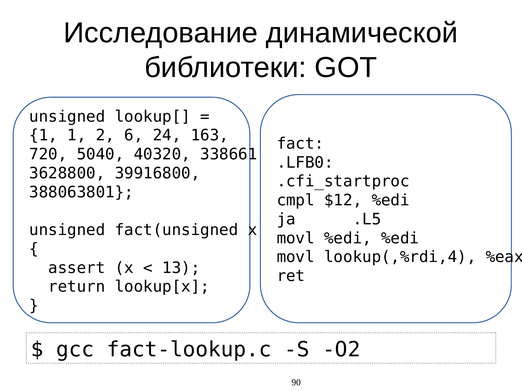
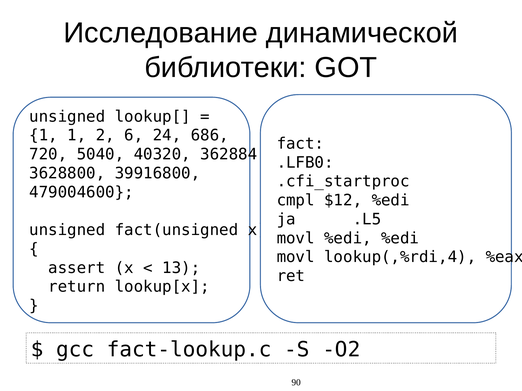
163: 163 -> 686
338661: 338661 -> 362884
388063801: 388063801 -> 479004600
